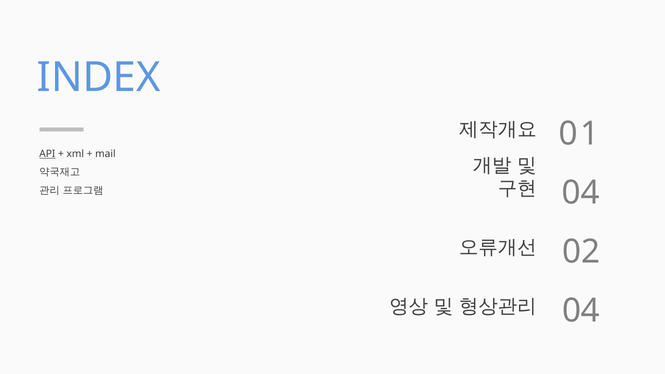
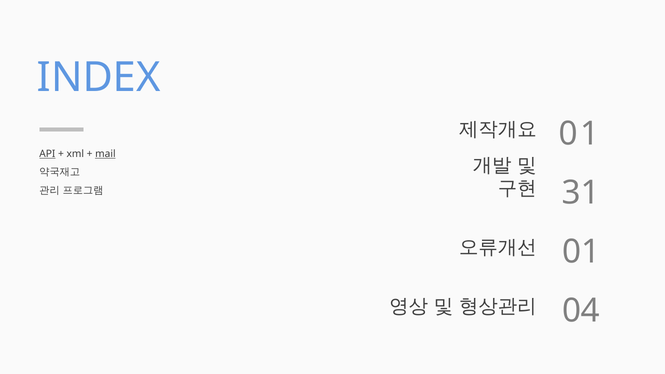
mail underline: none -> present
04 at (581, 193): 04 -> 31
02 at (581, 252): 02 -> 01
